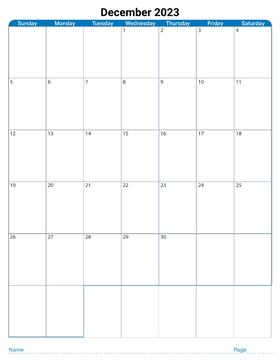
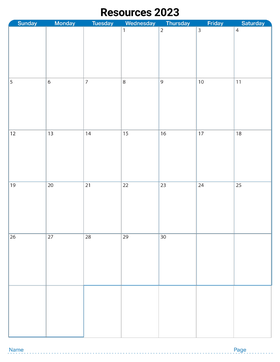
December: December -> Resources
